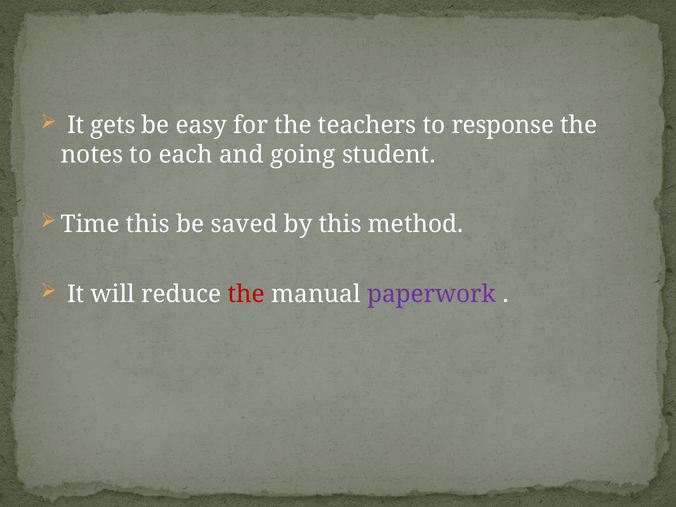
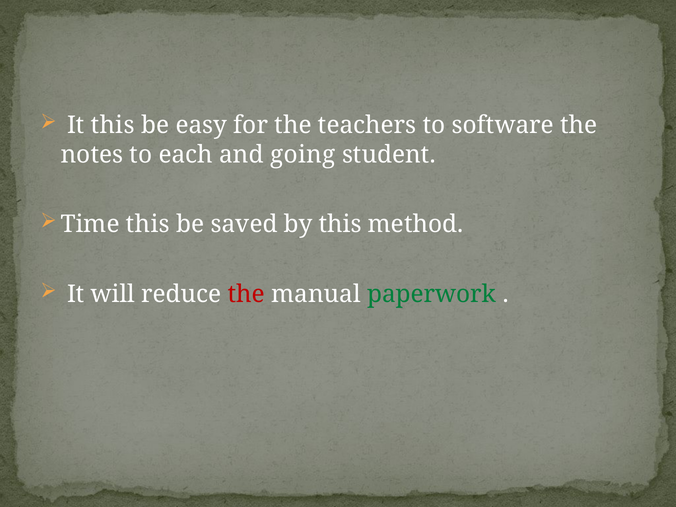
It gets: gets -> this
response: response -> software
paperwork colour: purple -> green
